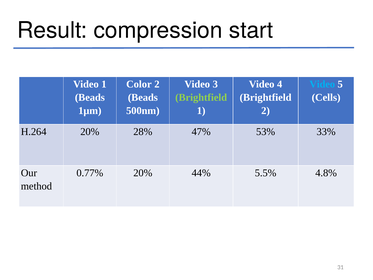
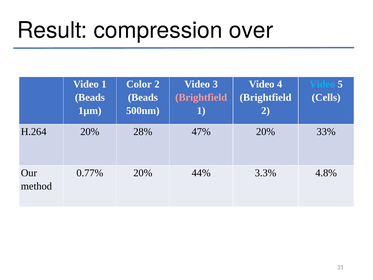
start: start -> over
Brightfield at (201, 97) colour: light green -> pink
47% 53%: 53% -> 20%
5.5%: 5.5% -> 3.3%
